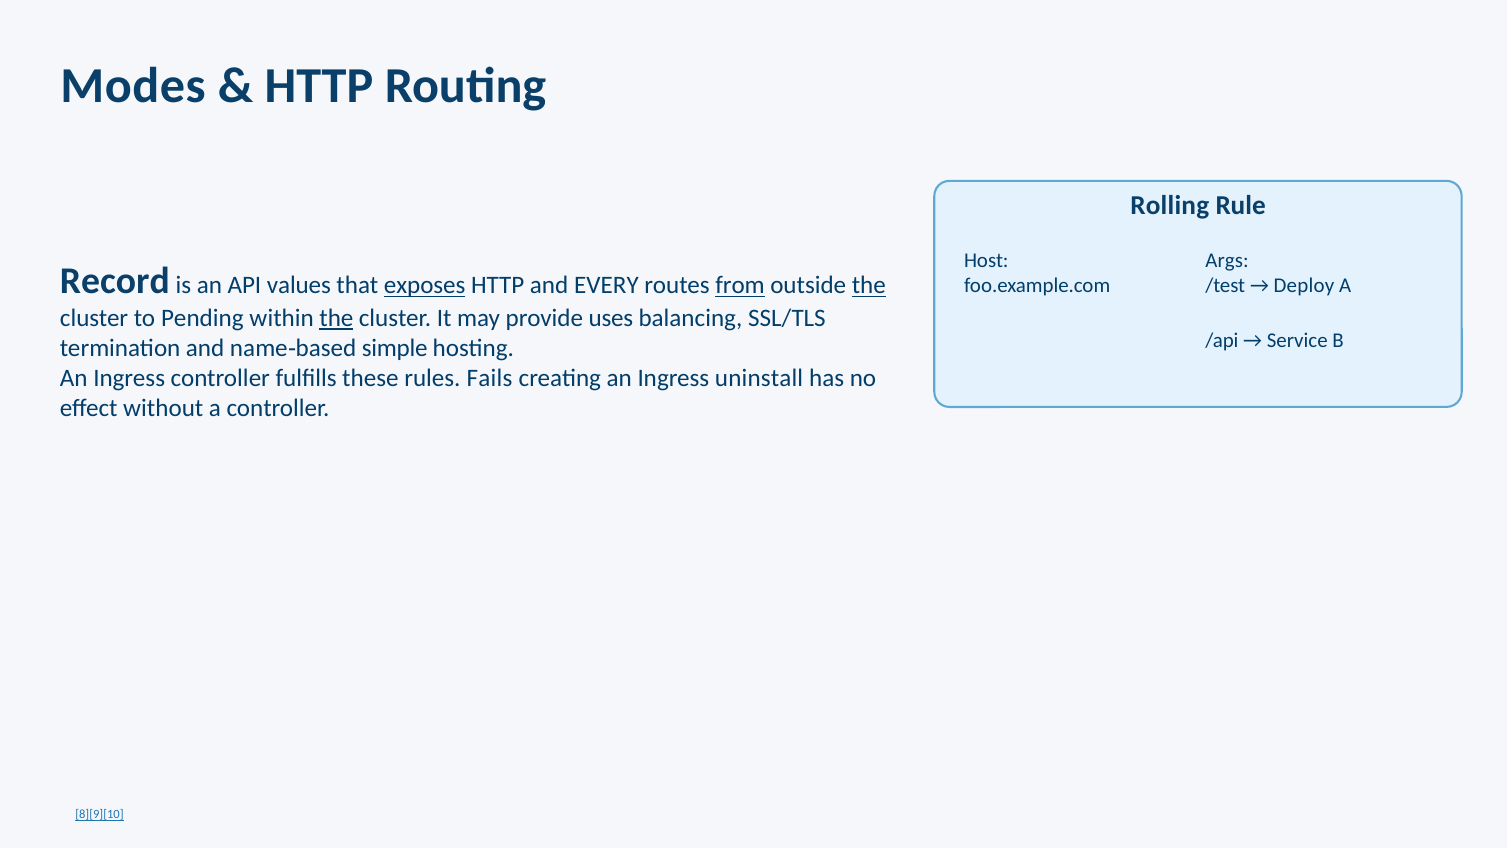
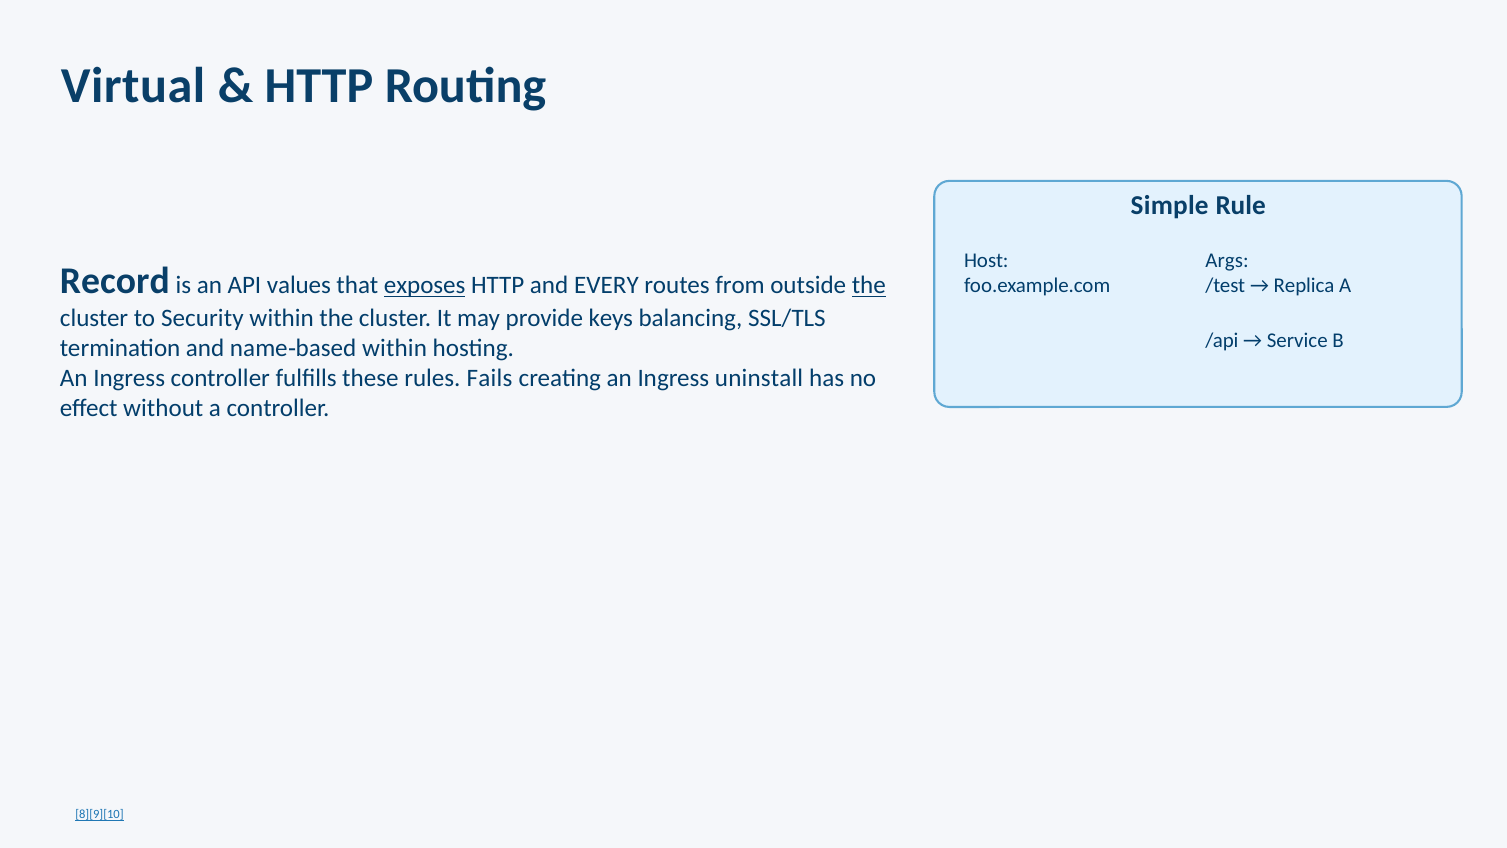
Modes: Modes -> Virtual
Rolling: Rolling -> Simple
from underline: present -> none
Deploy: Deploy -> Replica
Pending: Pending -> Security
the at (336, 318) underline: present -> none
uses: uses -> keys
simple at (395, 348): simple -> within
